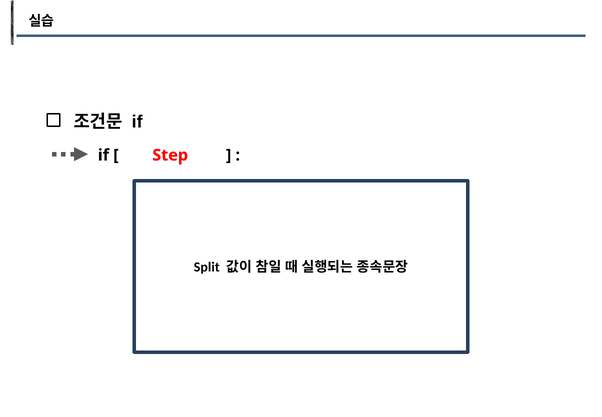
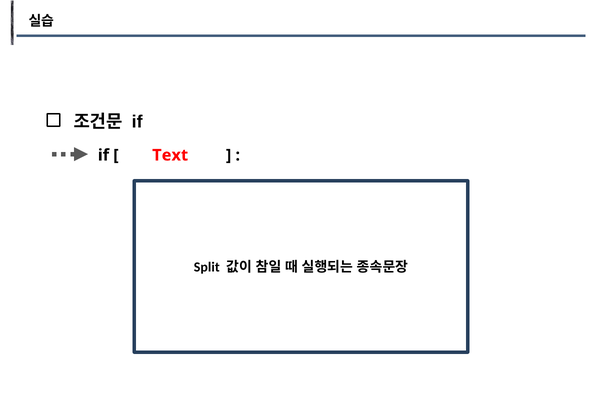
Step: Step -> Text
